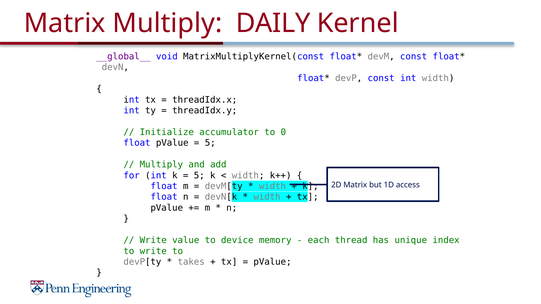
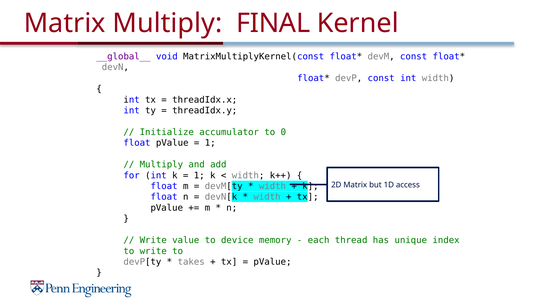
DAILY: DAILY -> FINAL
5 at (210, 143): 5 -> 1
5 at (199, 176): 5 -> 1
